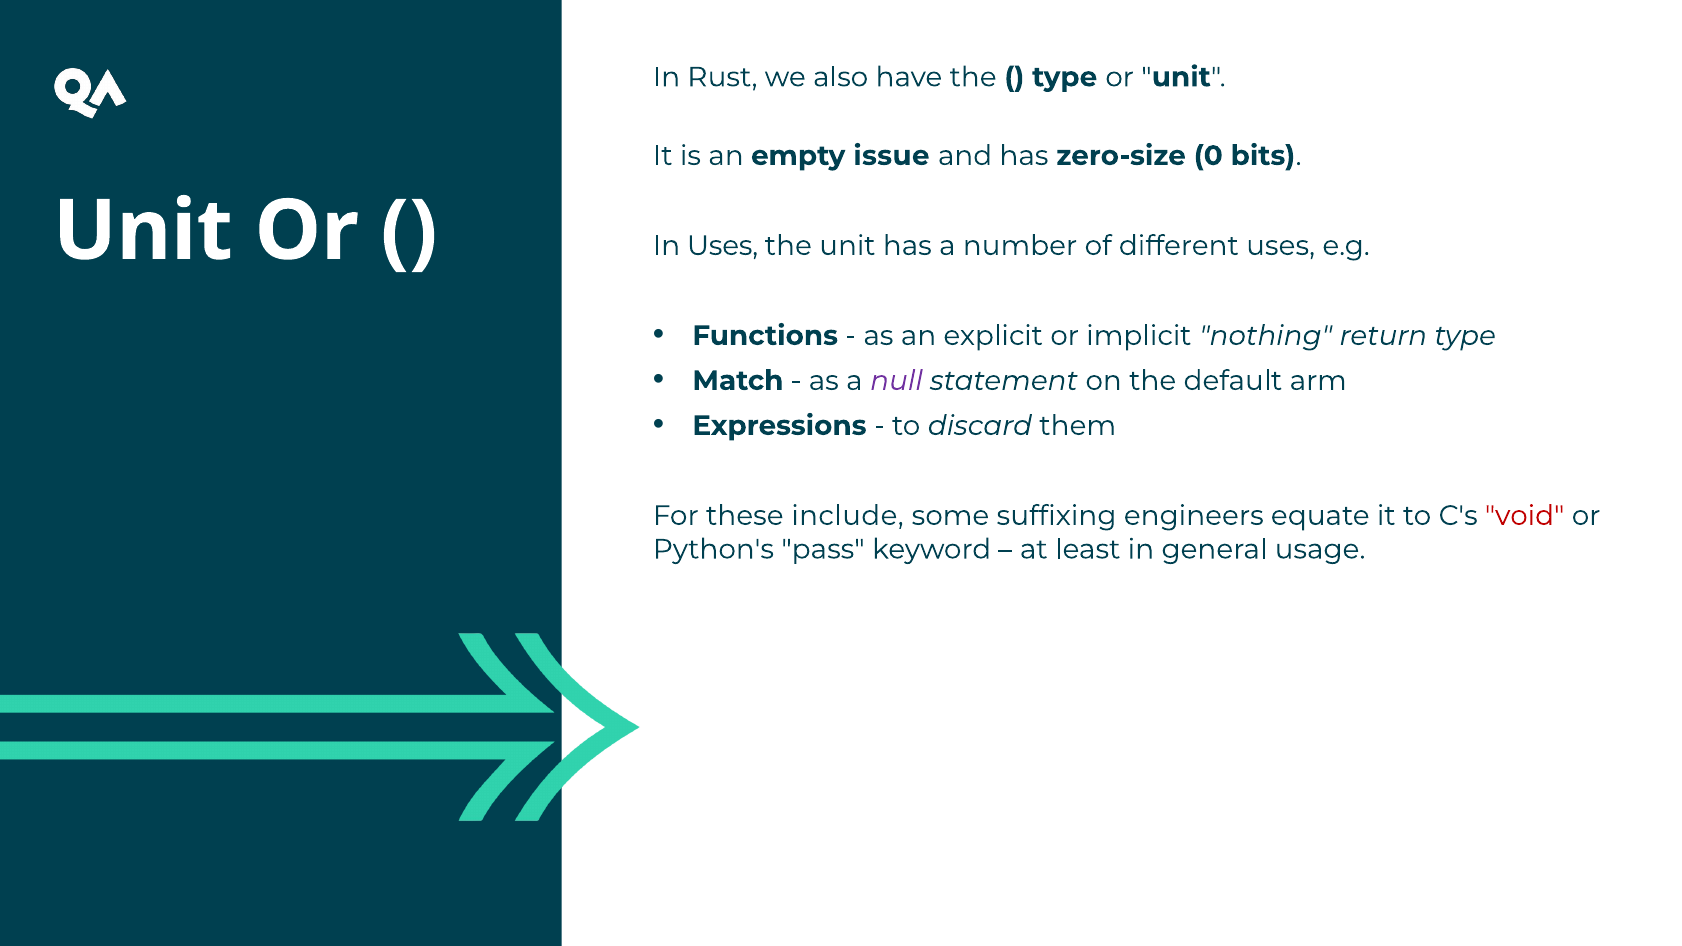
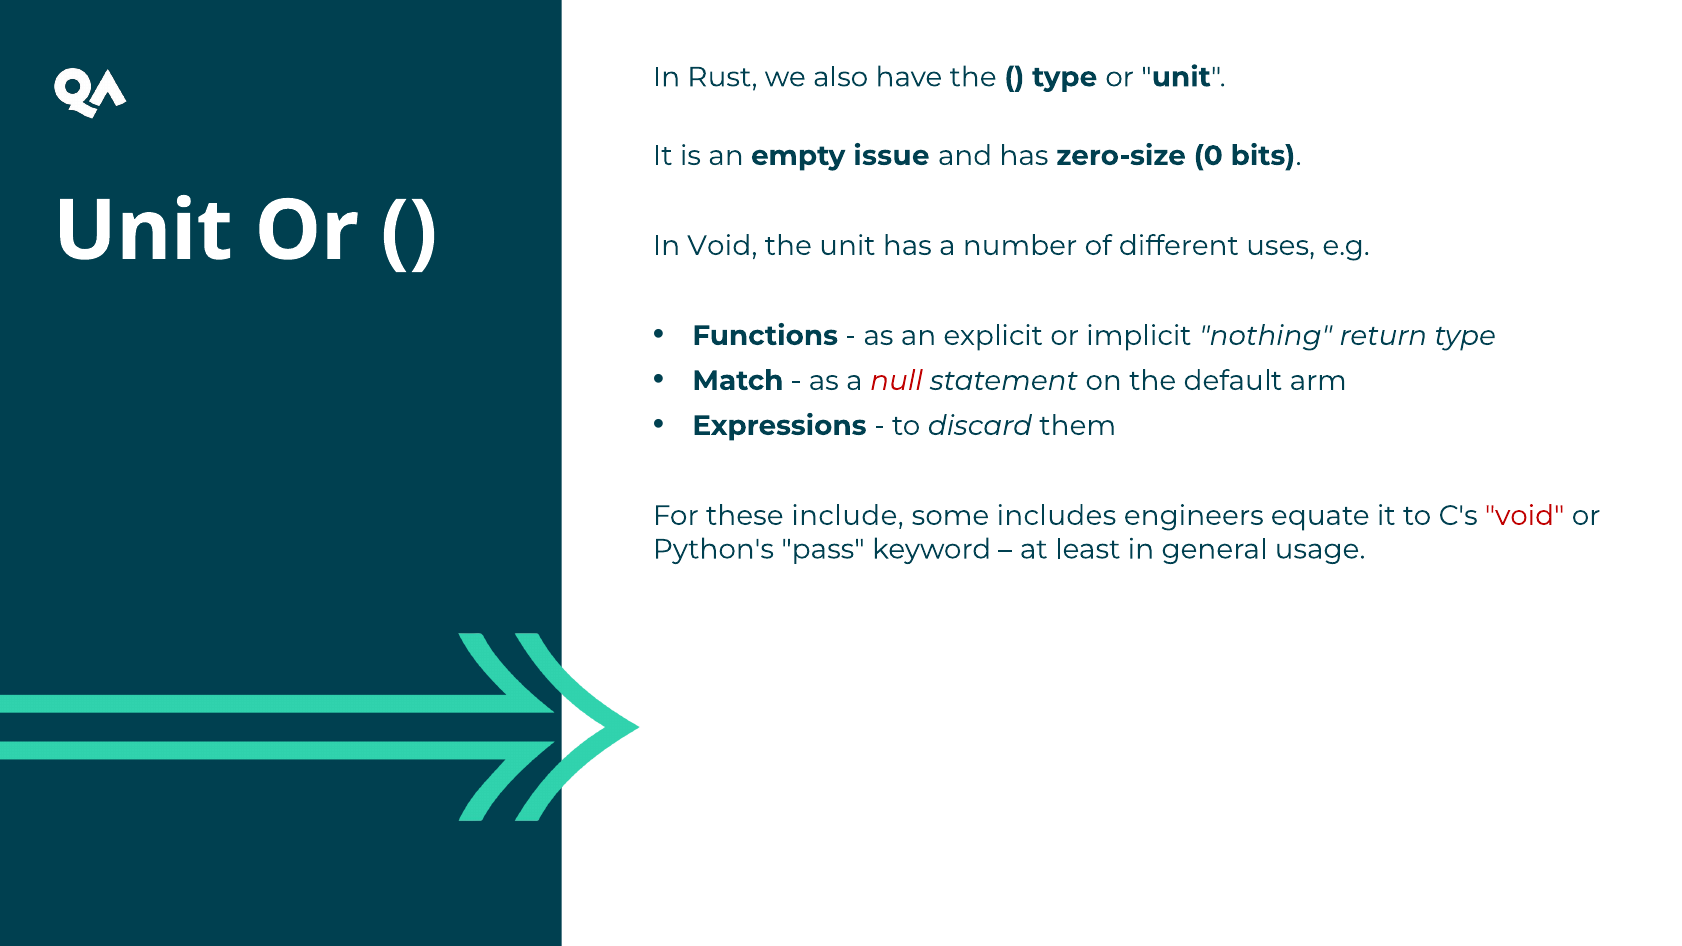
In Uses: Uses -> Void
null colour: purple -> red
suffixing: suffixing -> includes
